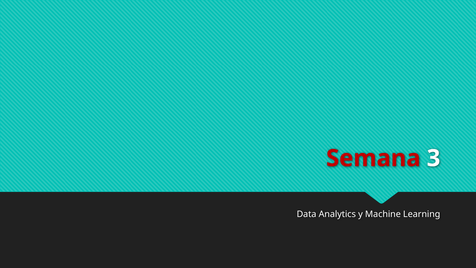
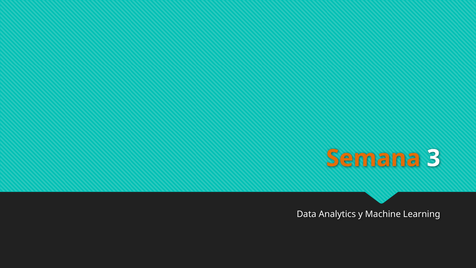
Semana colour: red -> orange
